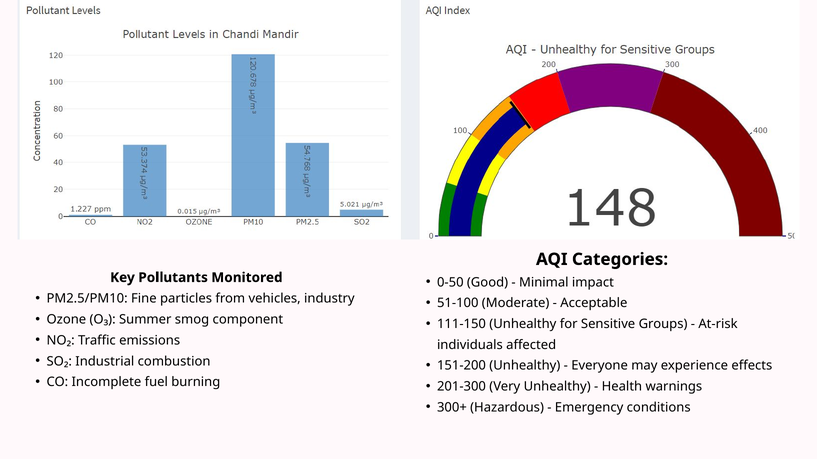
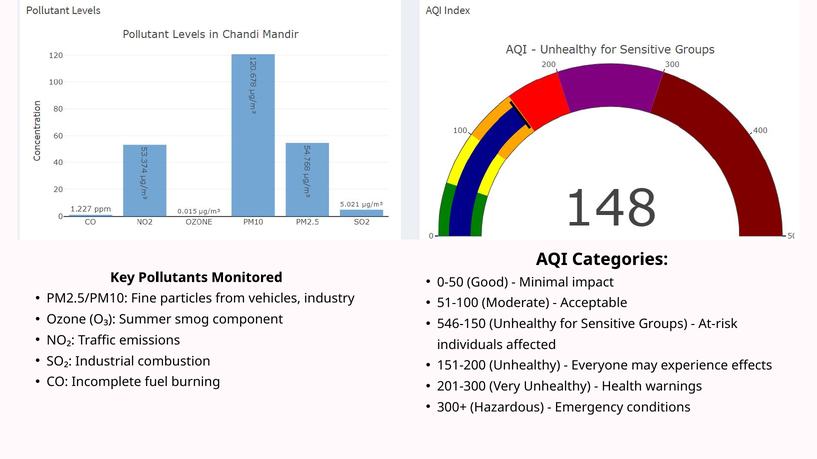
111-150: 111-150 -> 546-150
